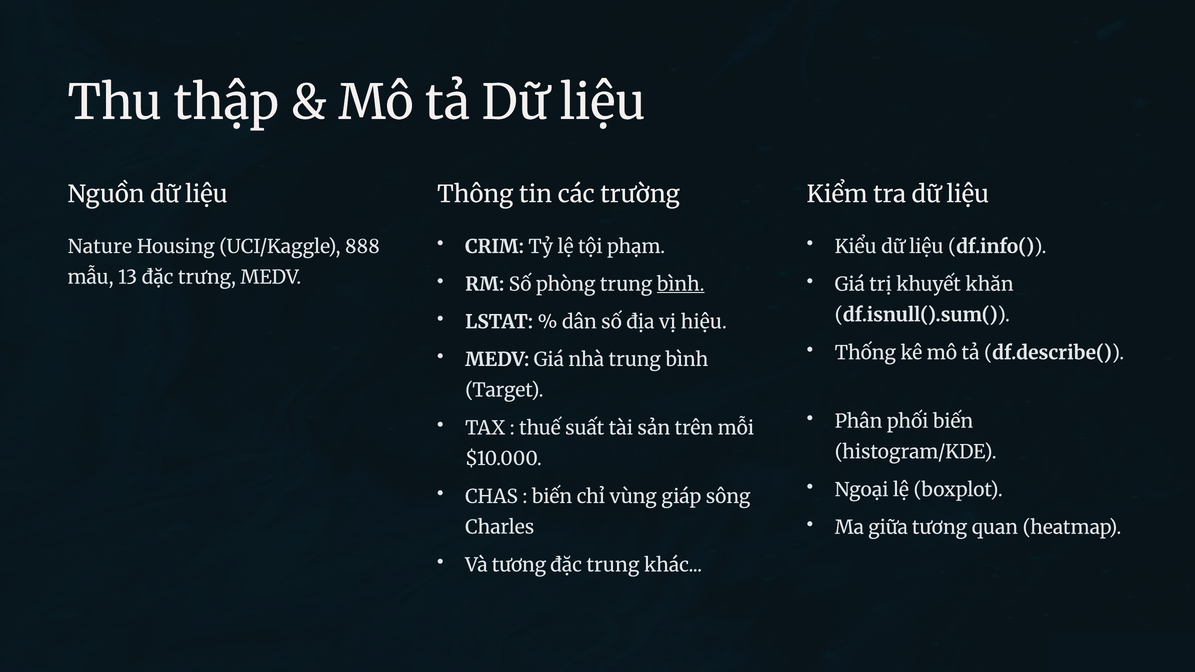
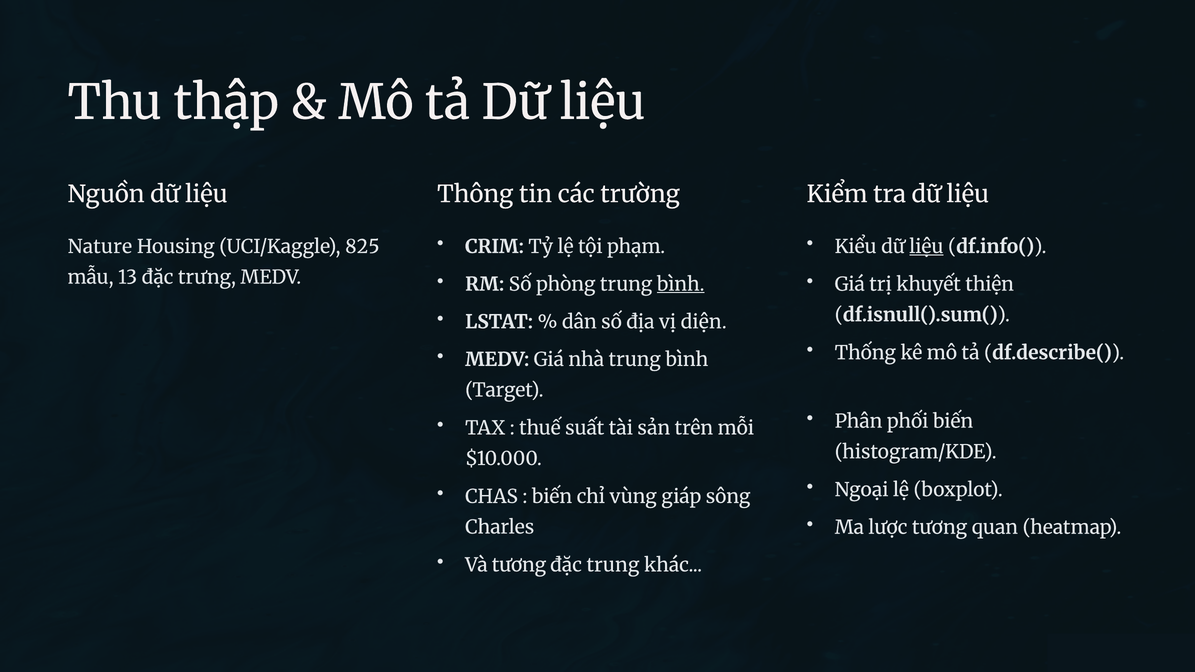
liệu at (926, 247) underline: none -> present
888: 888 -> 825
khăn: khăn -> thiện
hiệu: hiệu -> diện
giữa: giữa -> lược
